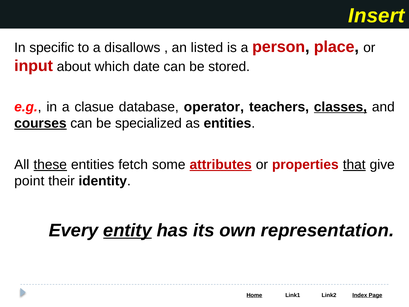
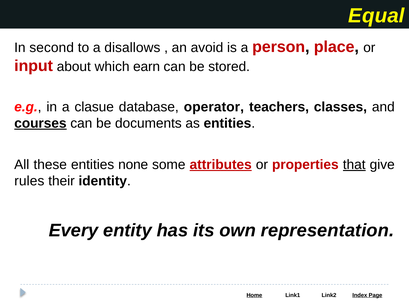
Insert: Insert -> Equal
specific: specific -> second
listed: listed -> avoid
date: date -> earn
classes underline: present -> none
specialized: specialized -> documents
these underline: present -> none
fetch: fetch -> none
point: point -> rules
entity underline: present -> none
